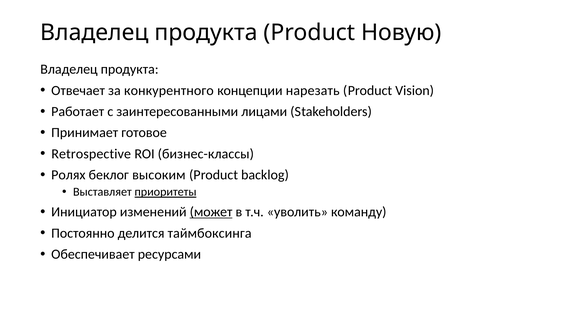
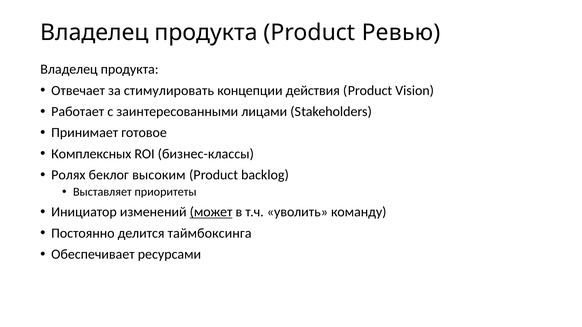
Новую: Новую -> Ревью
конкурентного: конкурентного -> стимулировать
нарезать: нарезать -> действия
Retrospective: Retrospective -> Комплексных
приоритеты underline: present -> none
